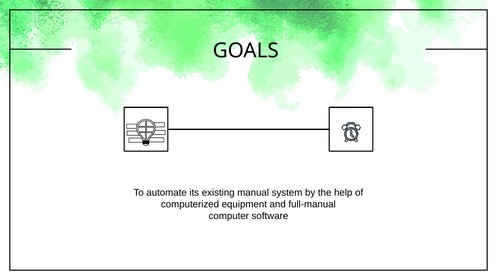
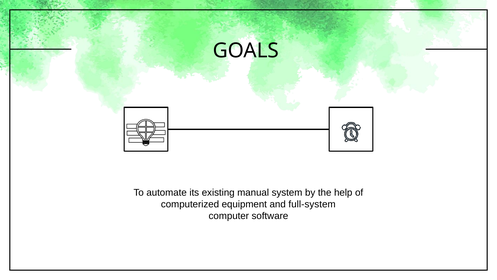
full-manual: full-manual -> full-system
